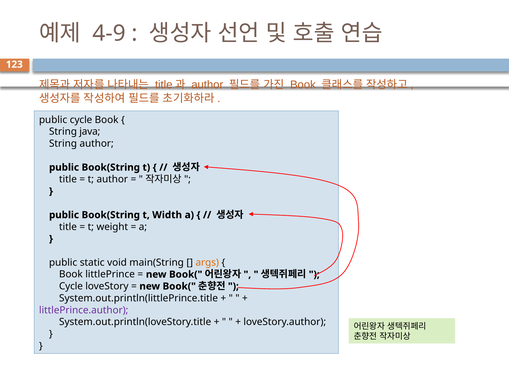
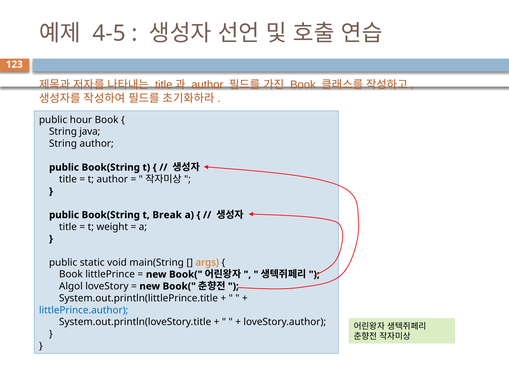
4-9: 4-9 -> 4-5
public cycle: cycle -> hour
Width: Width -> Break
Cycle at (71, 286): Cycle -> Algol
littlePrince.author colour: purple -> blue
